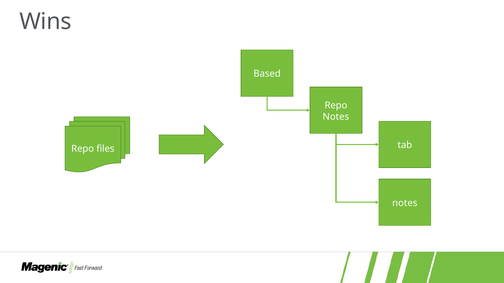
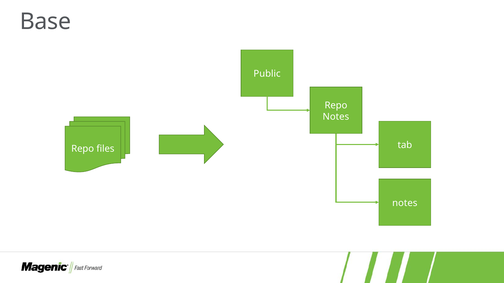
Wins: Wins -> Base
Based: Based -> Public
